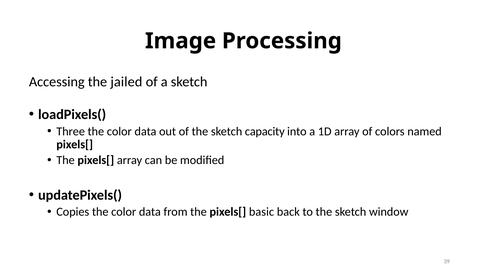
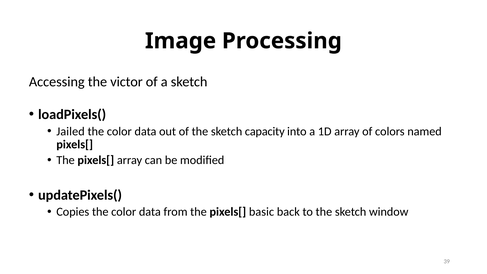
jailed: jailed -> victor
Three: Three -> Jailed
